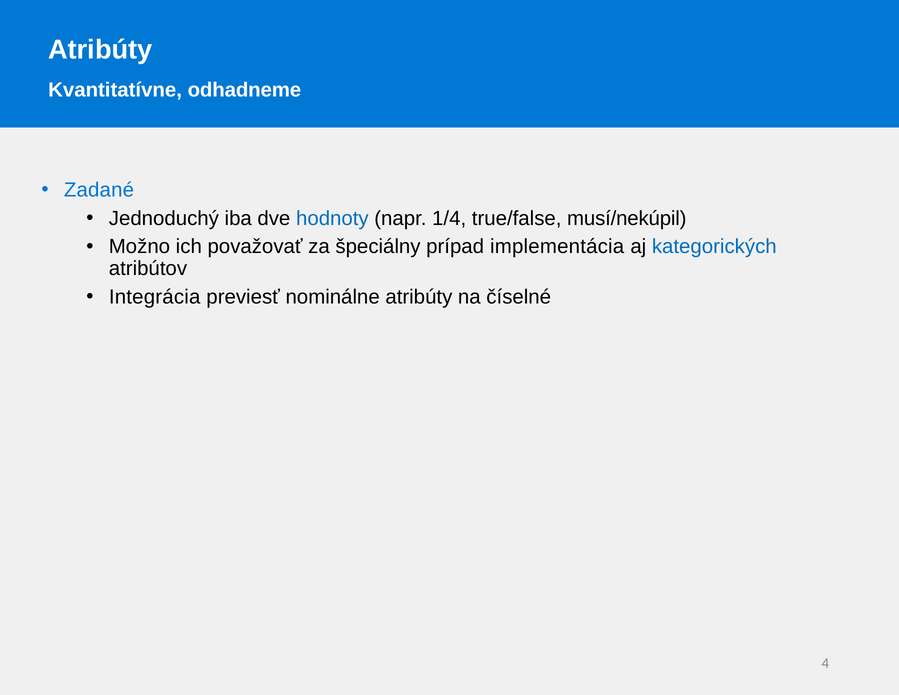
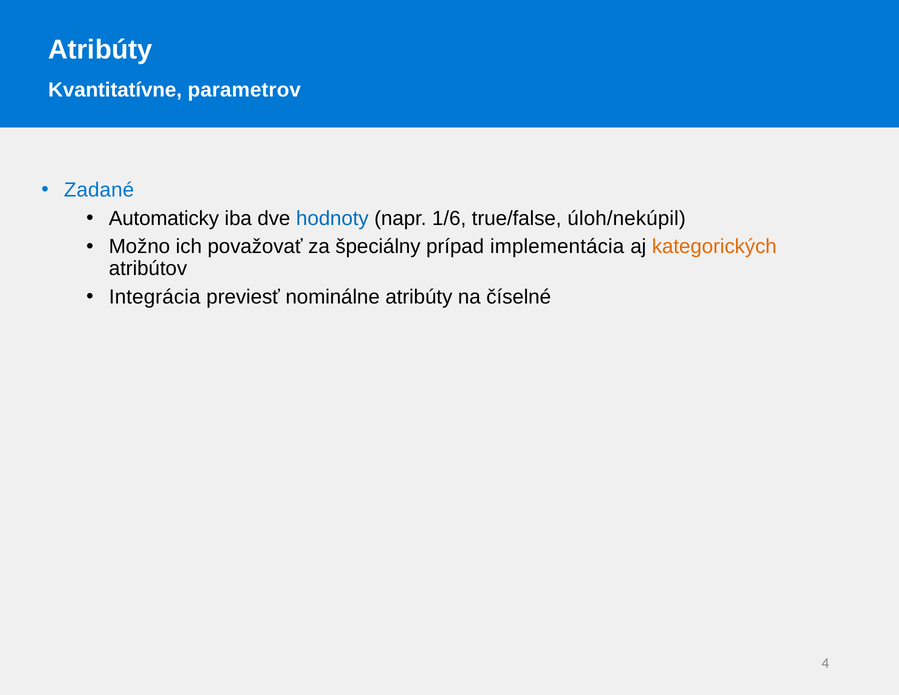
odhadneme: odhadneme -> parametrov
Jednoduchý: Jednoduchý -> Automaticky
1/4: 1/4 -> 1/6
musí/nekúpil: musí/nekúpil -> úloh/nekúpil
kategorických colour: blue -> orange
